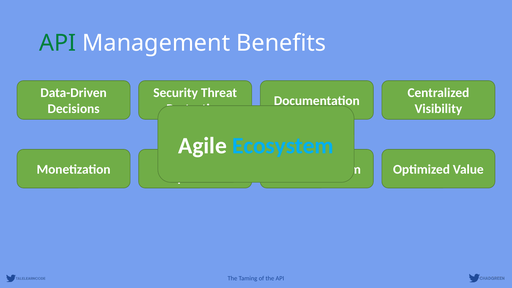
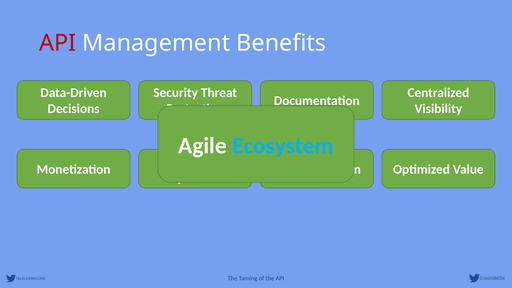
API at (58, 43) colour: green -> red
